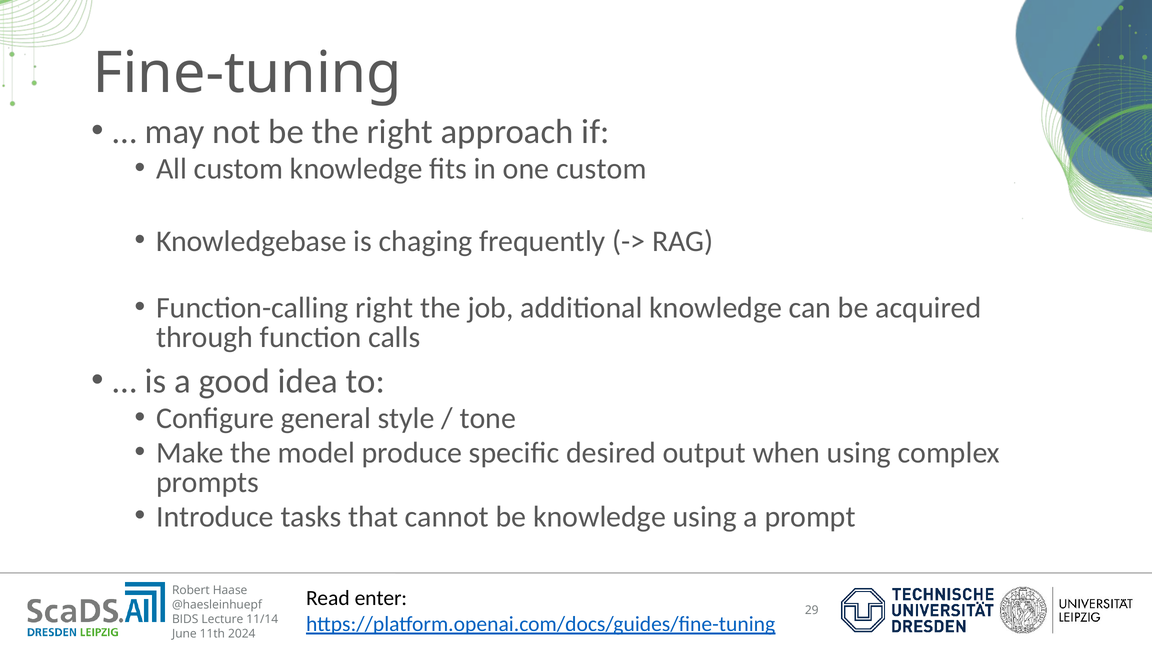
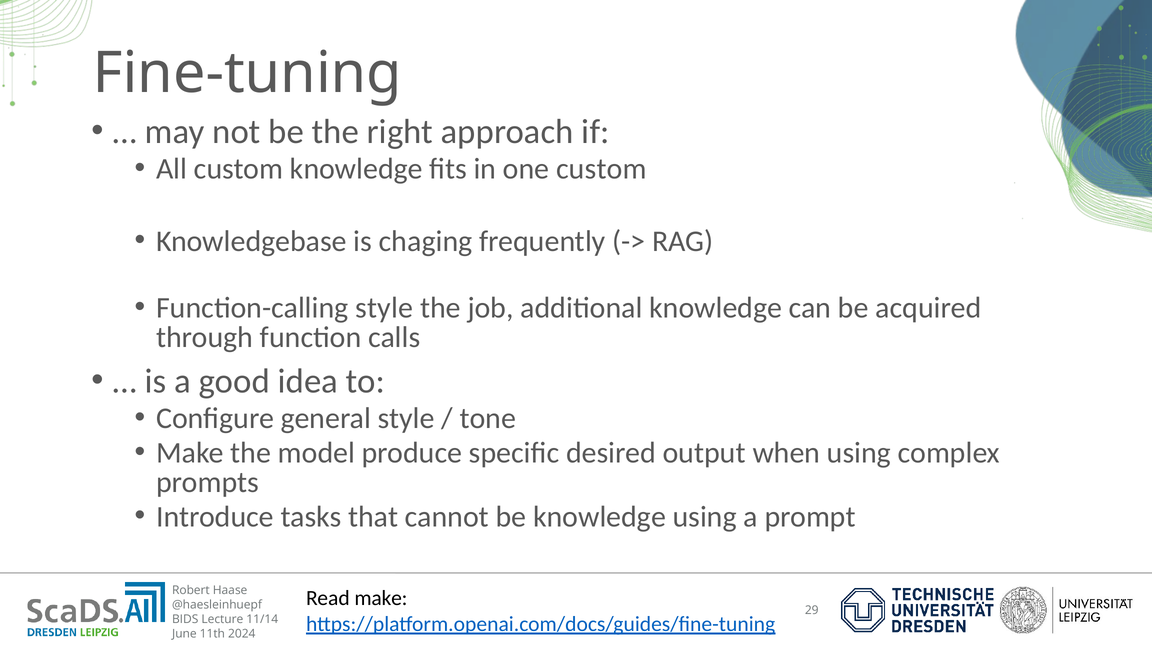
Function-calling right: right -> style
Read enter: enter -> make
